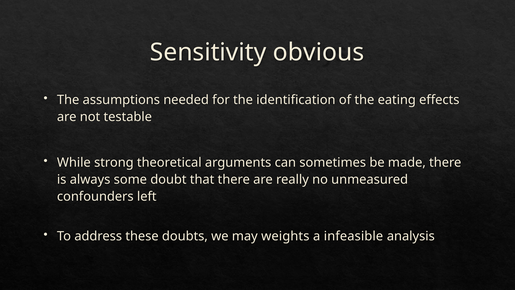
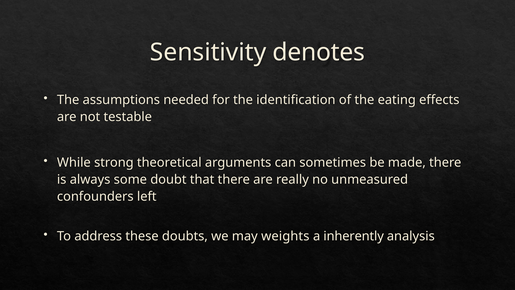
obvious: obvious -> denotes
infeasible: infeasible -> inherently
